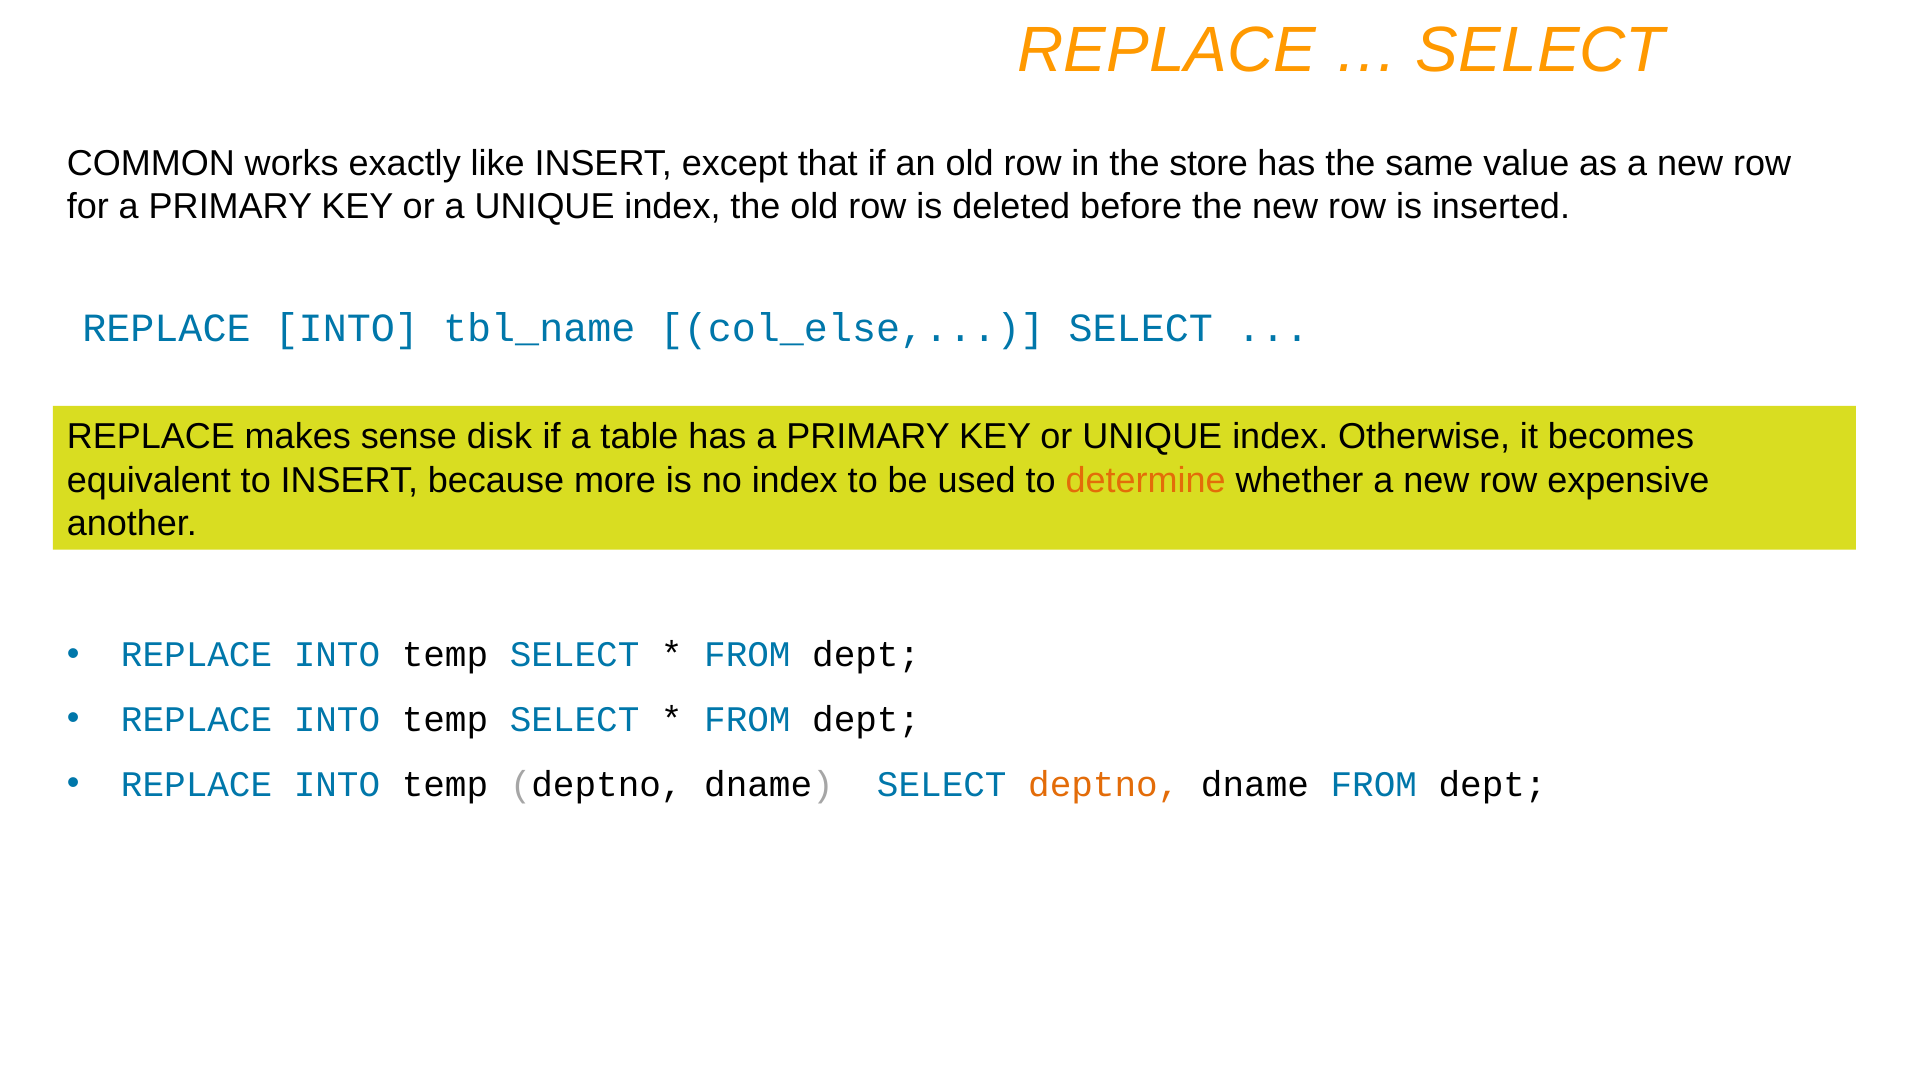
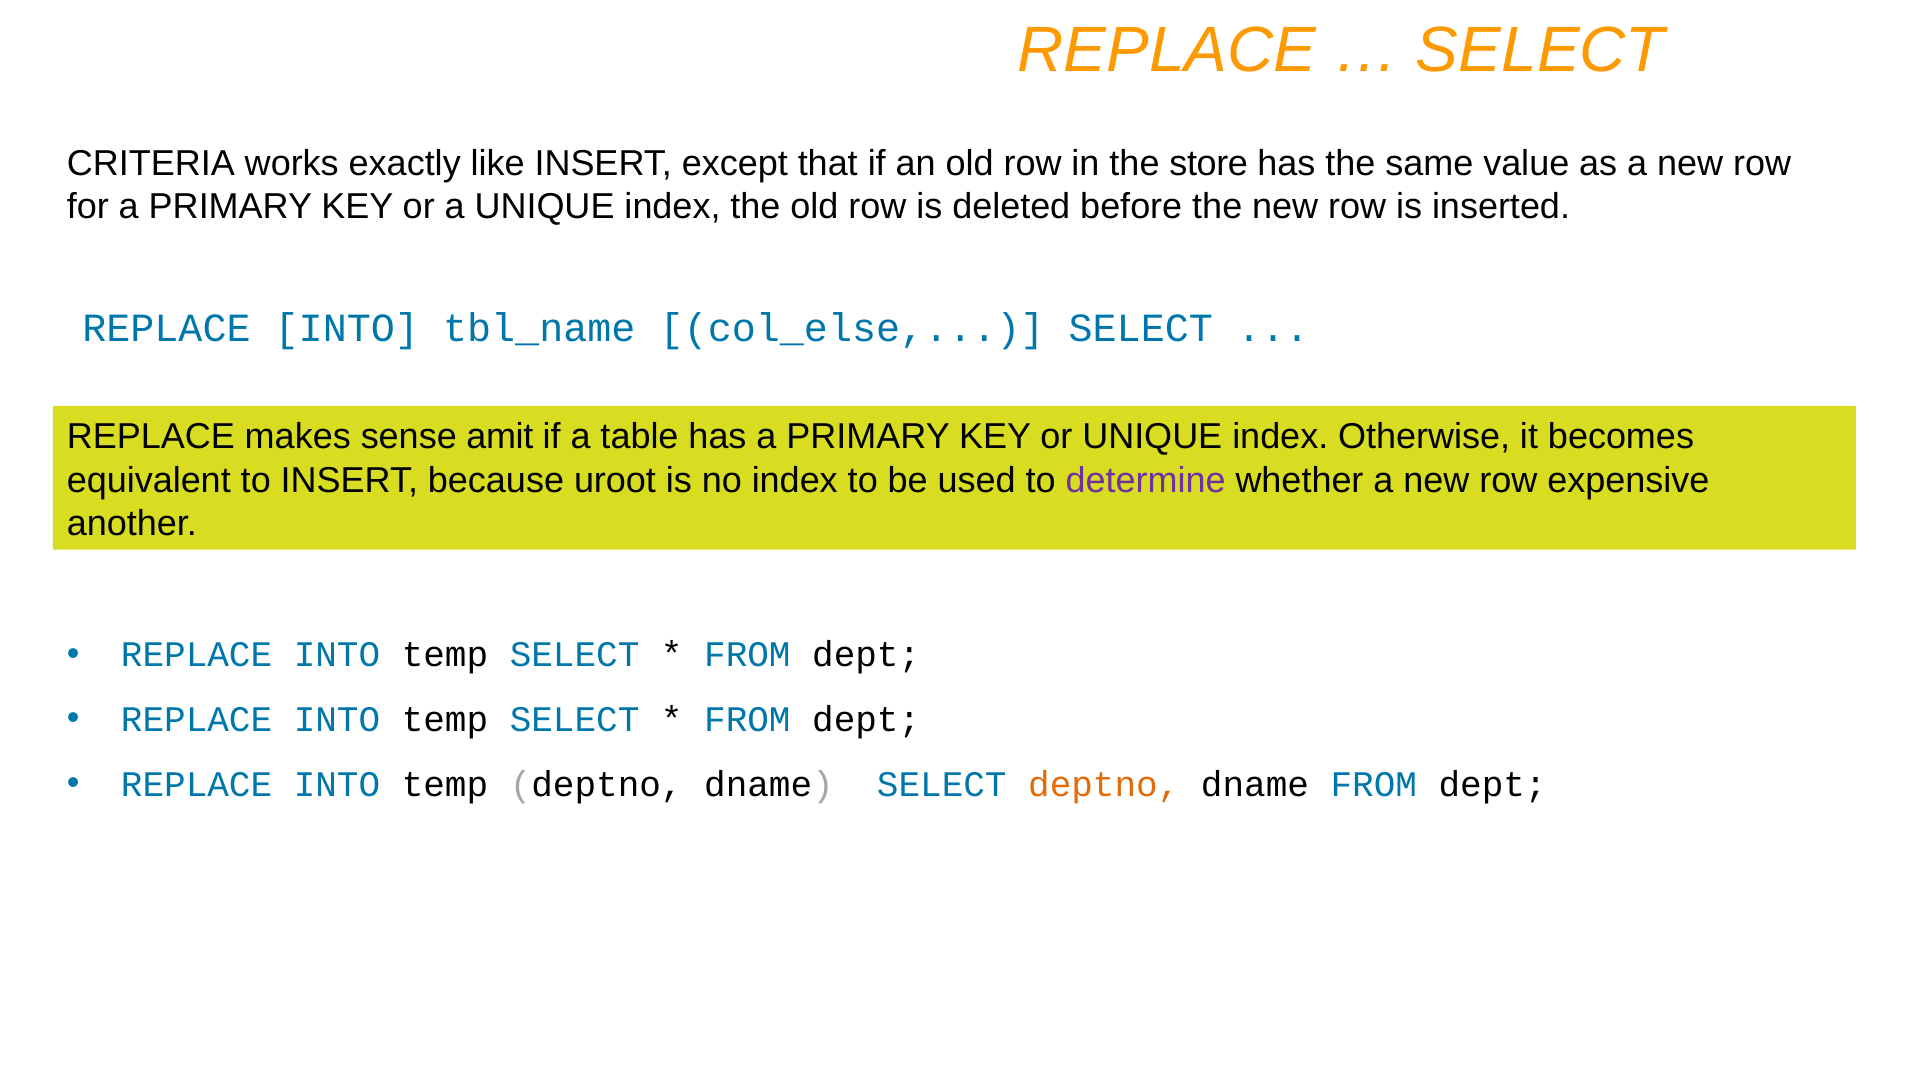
COMMON: COMMON -> CRITERIA
disk: disk -> amit
more: more -> uroot
determine colour: orange -> purple
